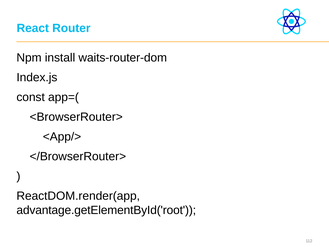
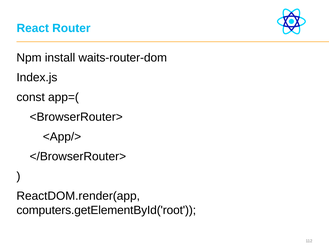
advantage.getElementById('root: advantage.getElementById('root -> computers.getElementById('root
